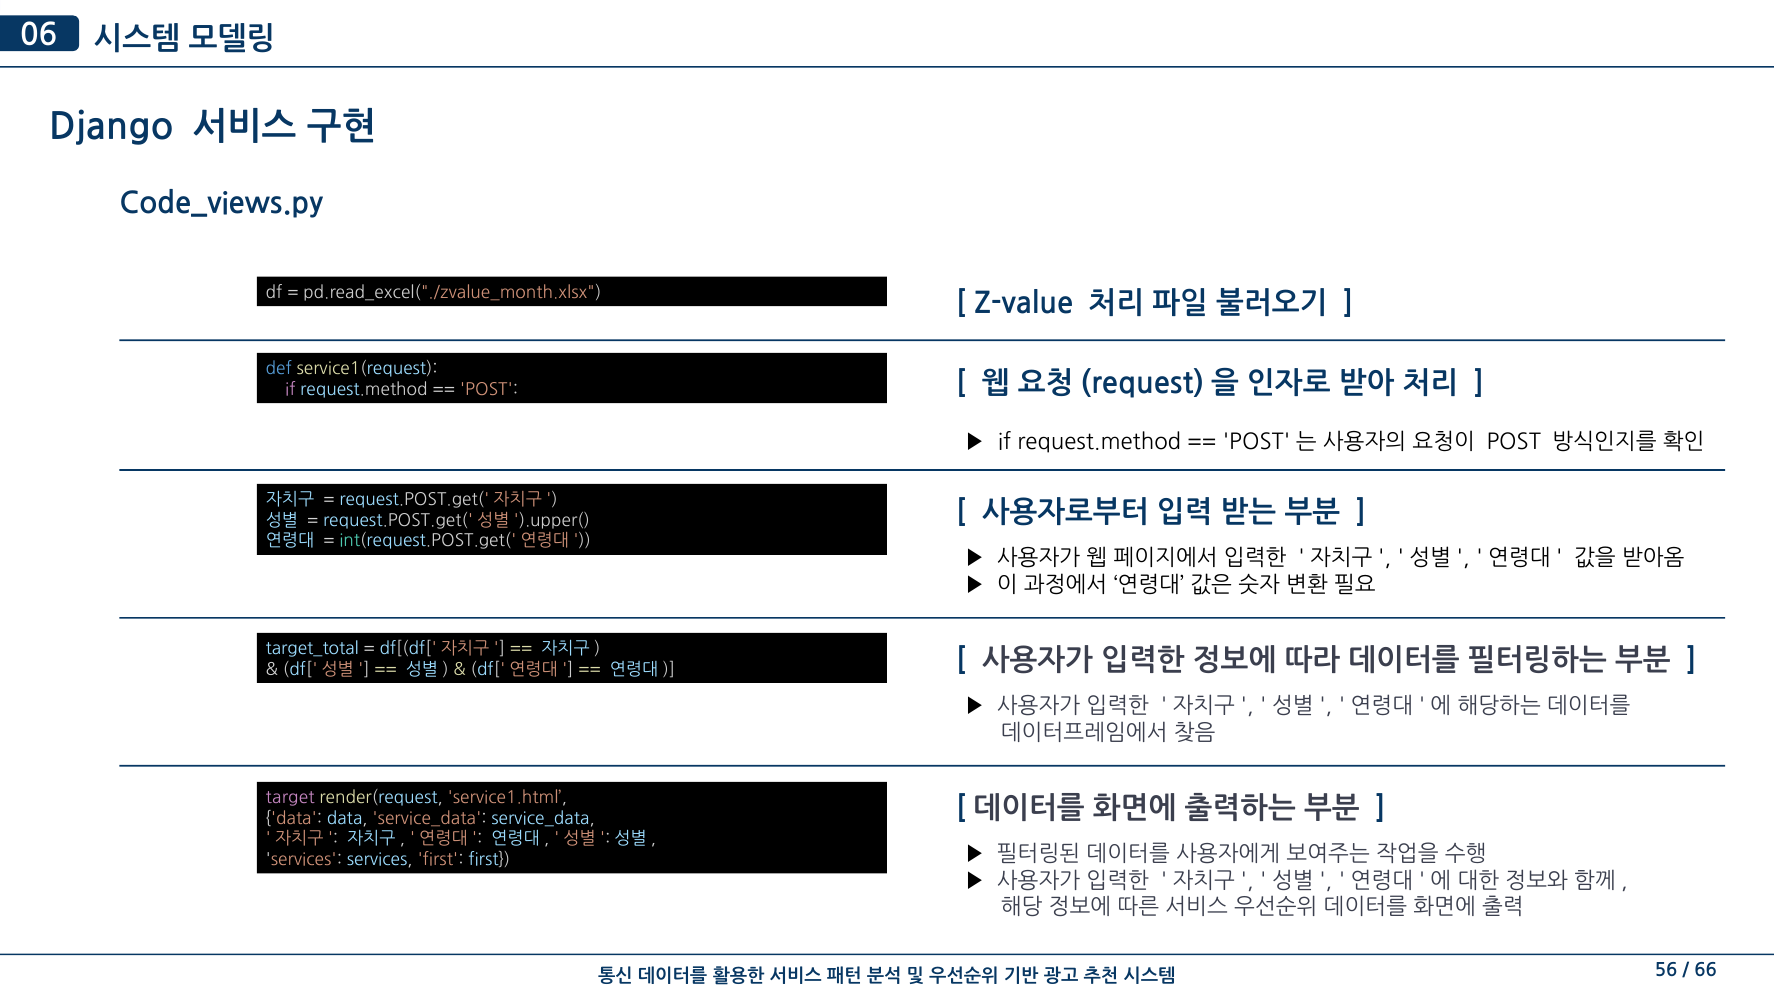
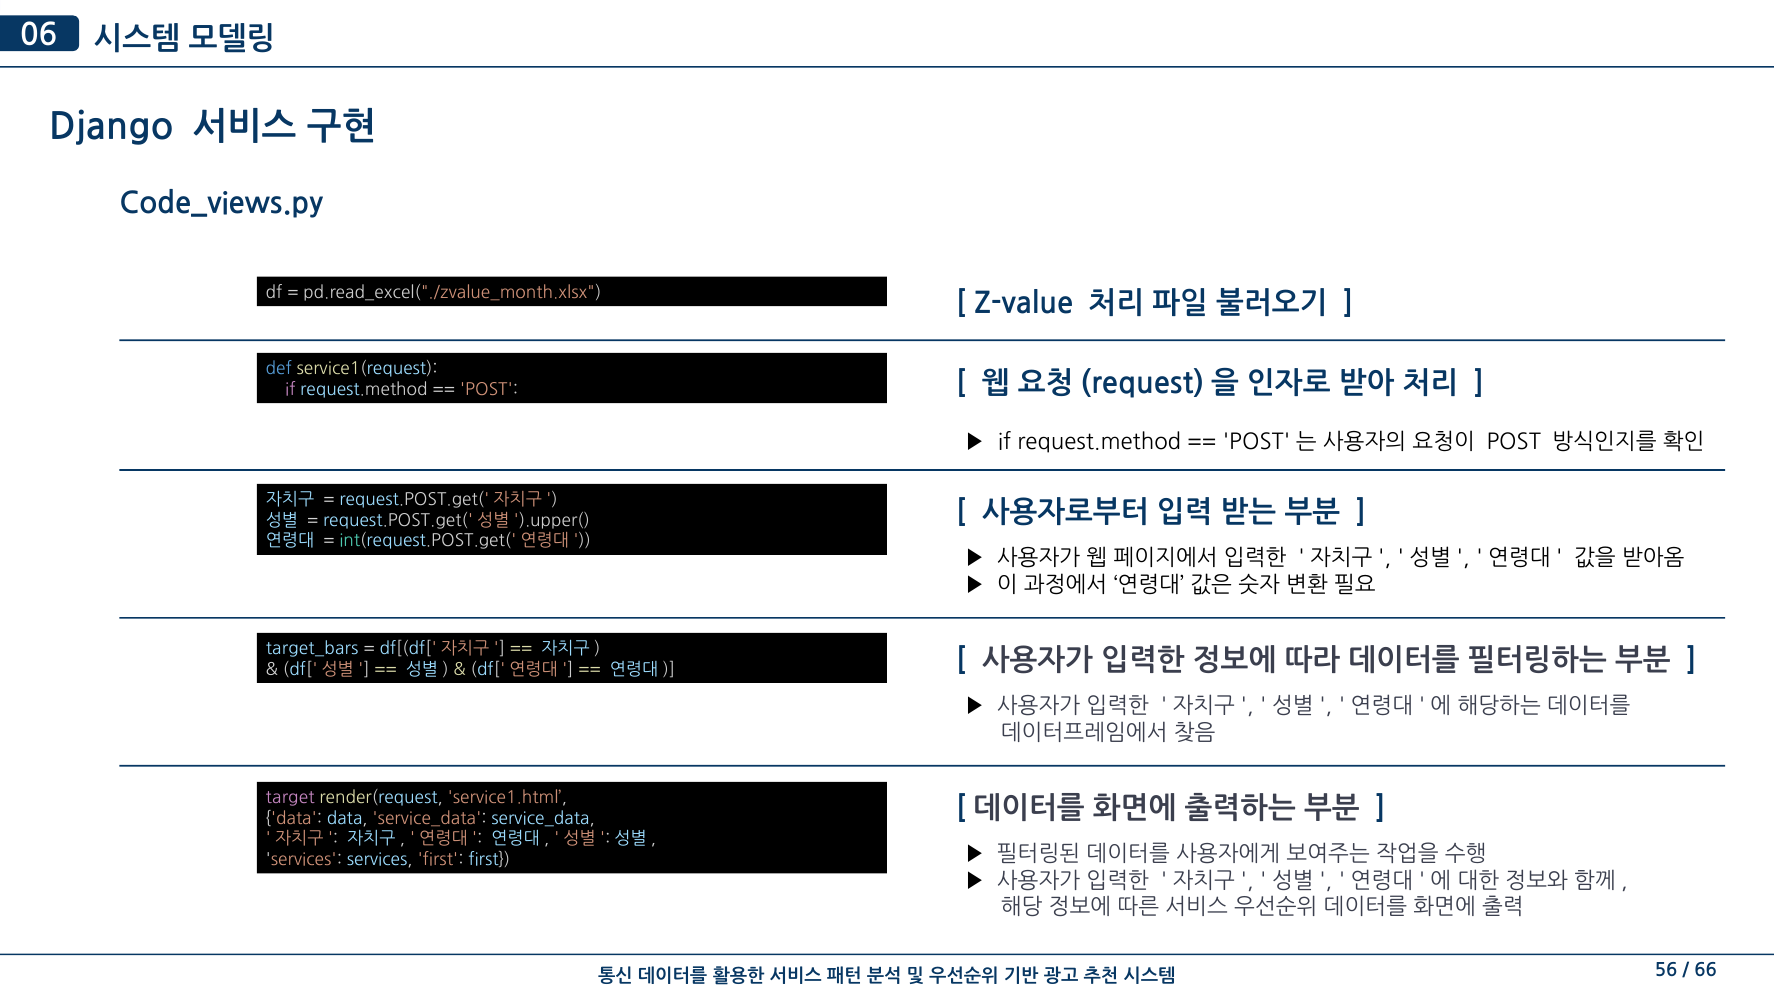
target_total: target_total -> target_bars
